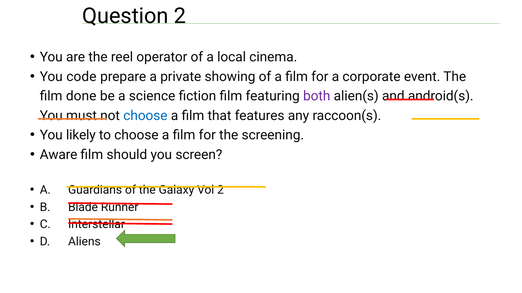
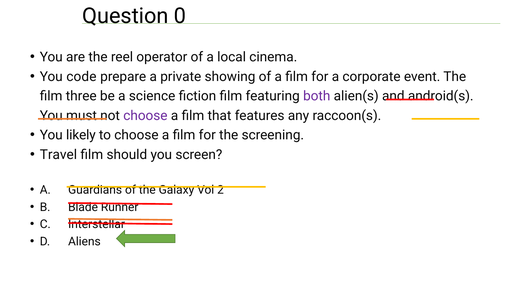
Question 2: 2 -> 0
done: done -> three
choose at (145, 116) colour: blue -> purple
Aware: Aware -> Travel
